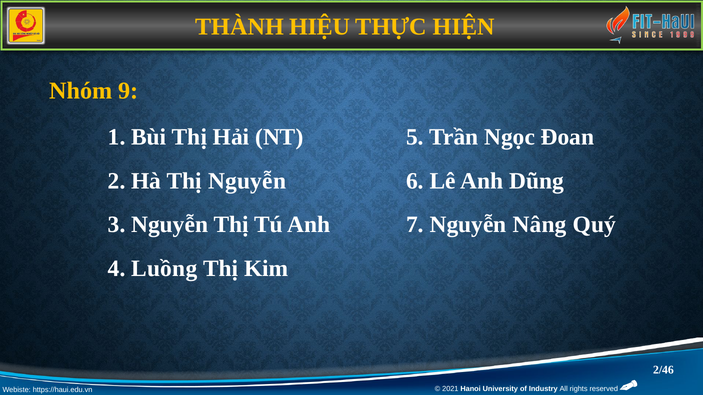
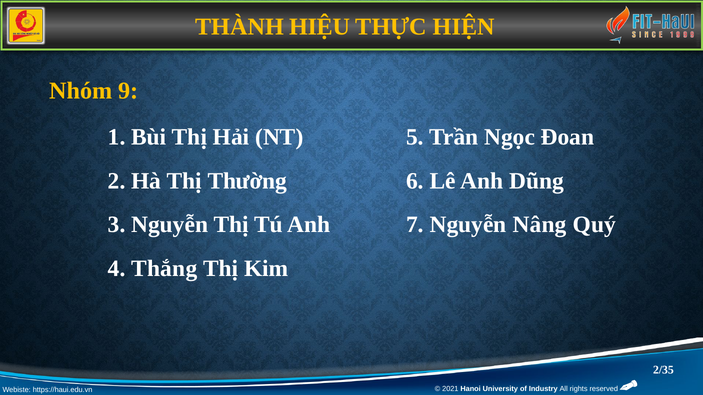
Thị Nguyễn: Nguyễn -> Thường
Luồng: Luồng -> Thắng
2/46: 2/46 -> 2/35
